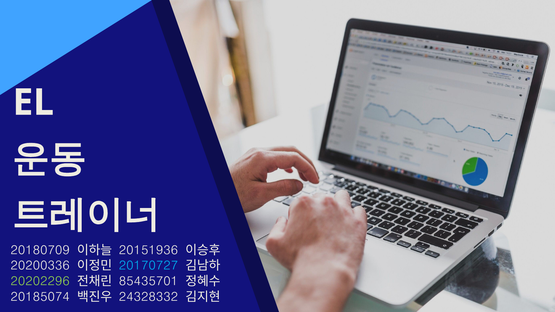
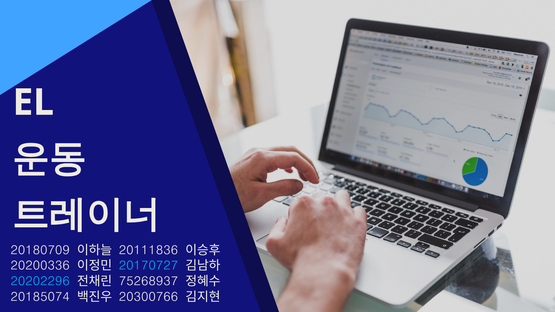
20151936: 20151936 -> 20111836
20202296 colour: light green -> light blue
85435701: 85435701 -> 75268937
24328332: 24328332 -> 20300766
